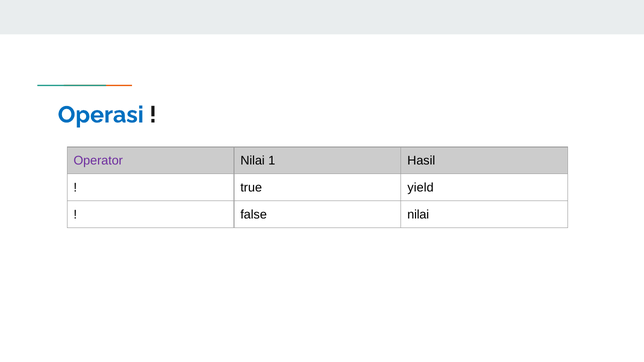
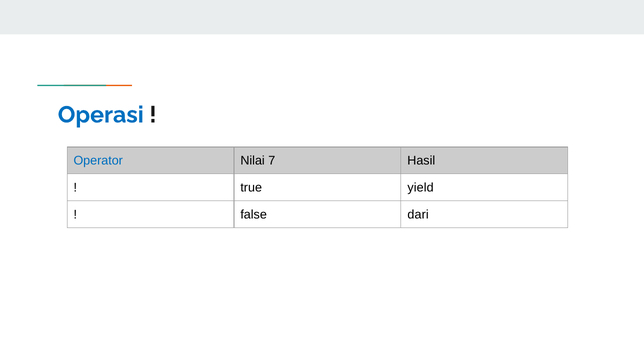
Operator colour: purple -> blue
1: 1 -> 7
false nilai: nilai -> dari
